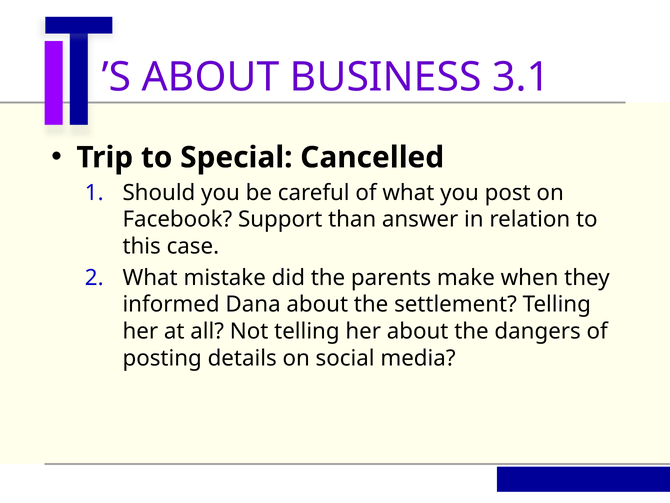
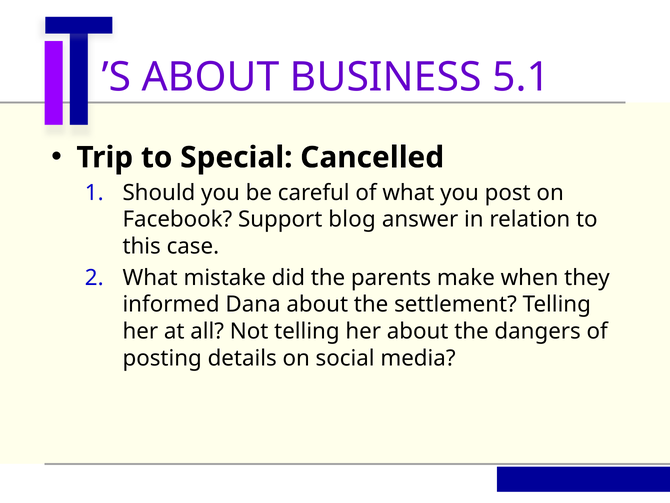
3.1: 3.1 -> 5.1
than: than -> blog
